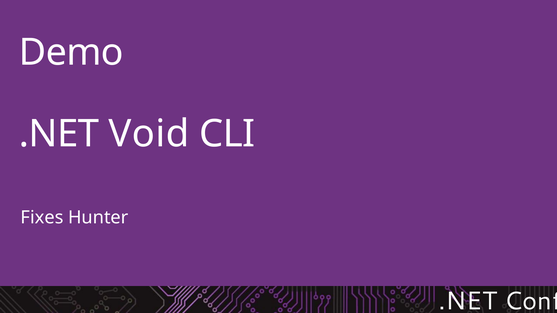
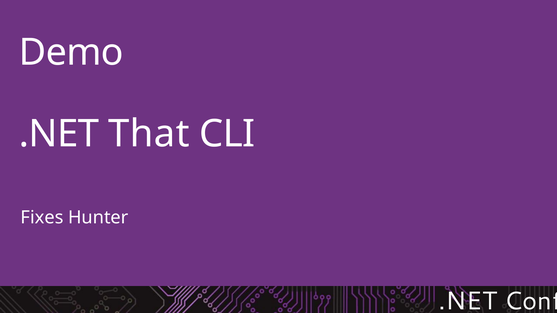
Void: Void -> That
